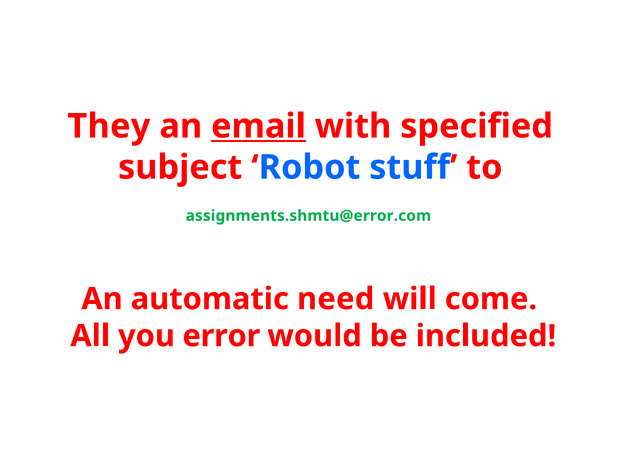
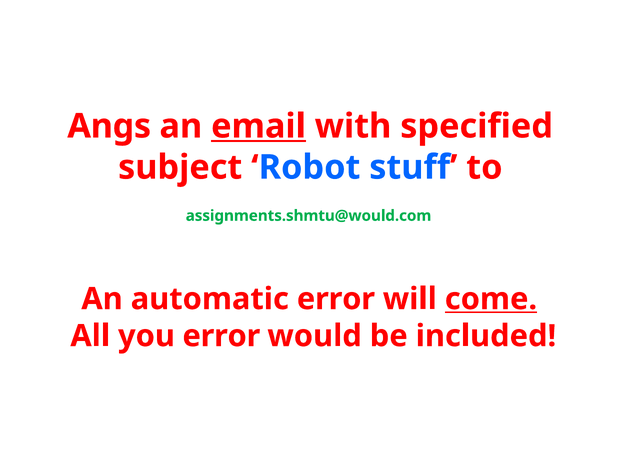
They: They -> Angs
assignments.shmtu@error.com: assignments.shmtu@error.com -> assignments.shmtu@would.com
automatic need: need -> error
come underline: none -> present
